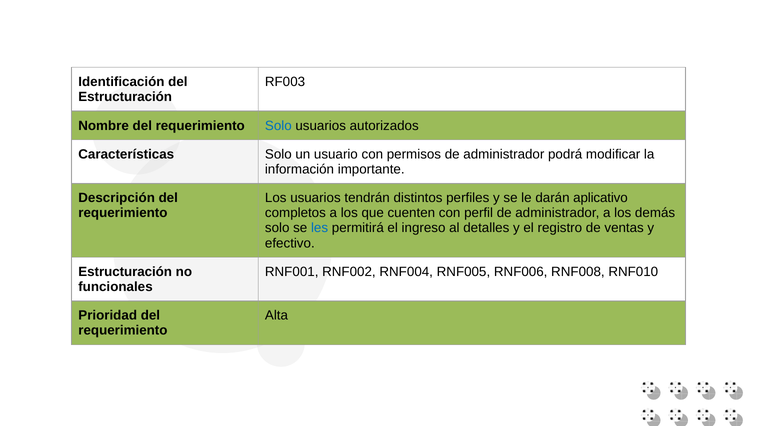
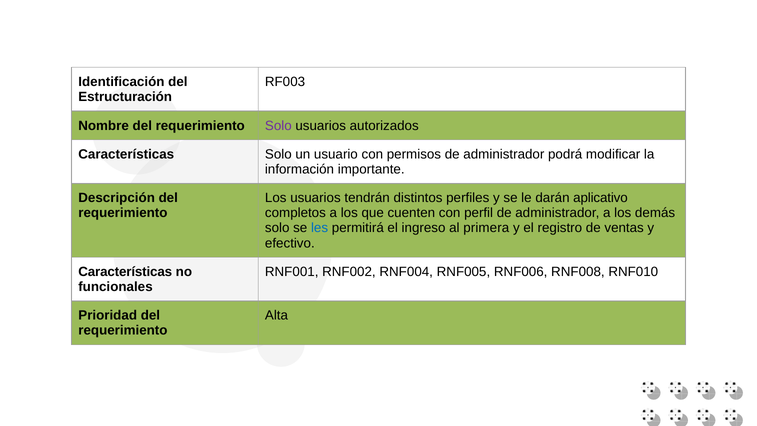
Solo at (278, 126) colour: blue -> purple
detalles: detalles -> primera
Estructuración at (125, 272): Estructuración -> Características
